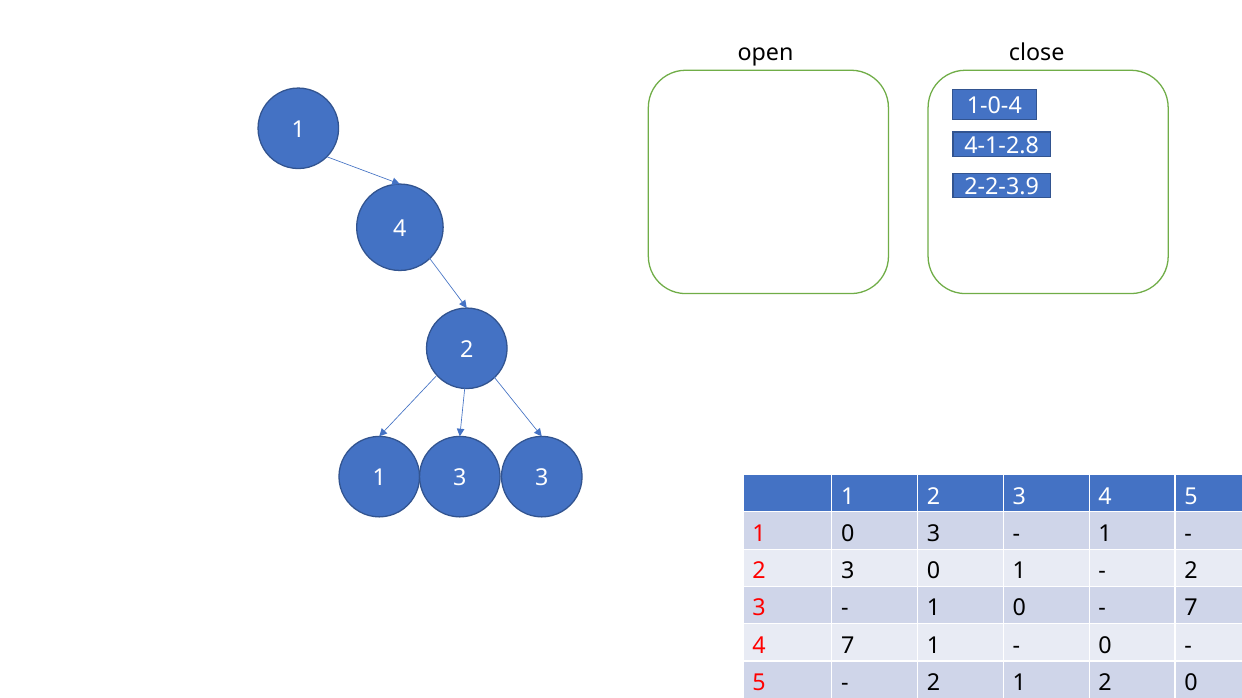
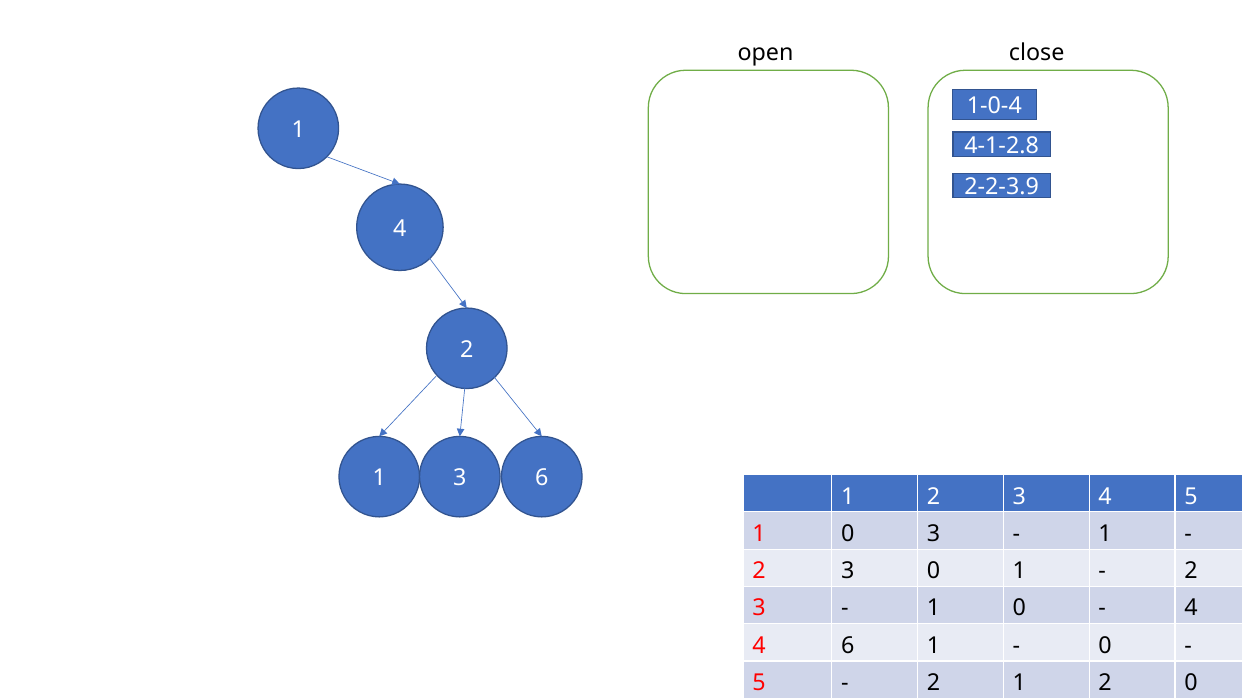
3 3: 3 -> 6
7 at (1191, 609): 7 -> 4
4 7: 7 -> 6
